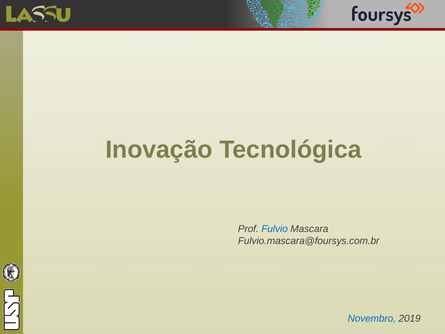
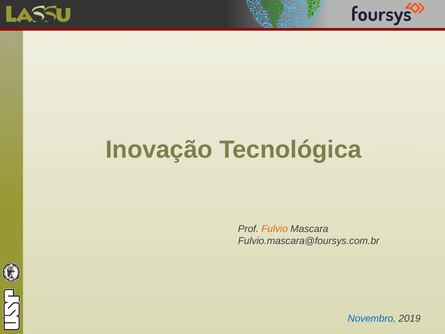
Fulvio colour: blue -> orange
